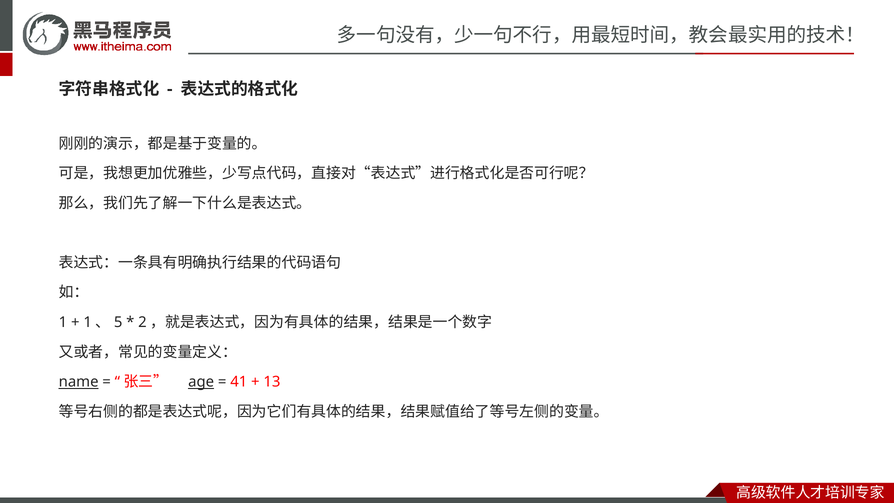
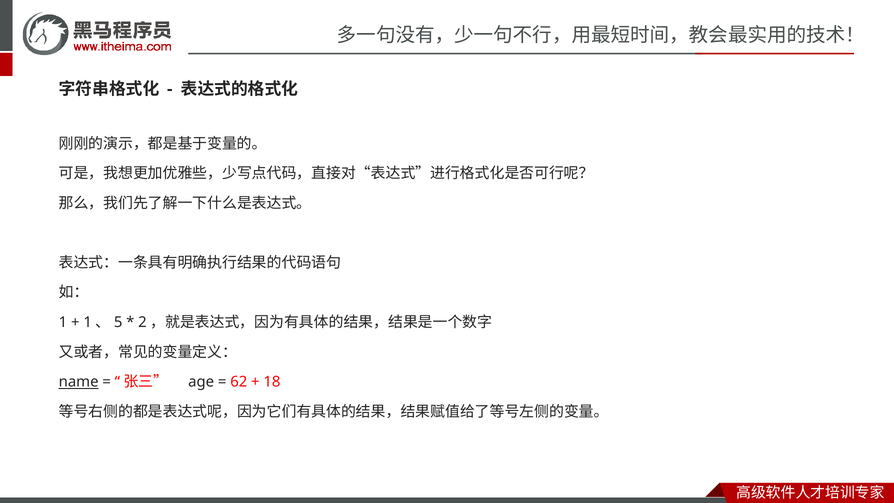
age underline: present -> none
41: 41 -> 62
13: 13 -> 18
